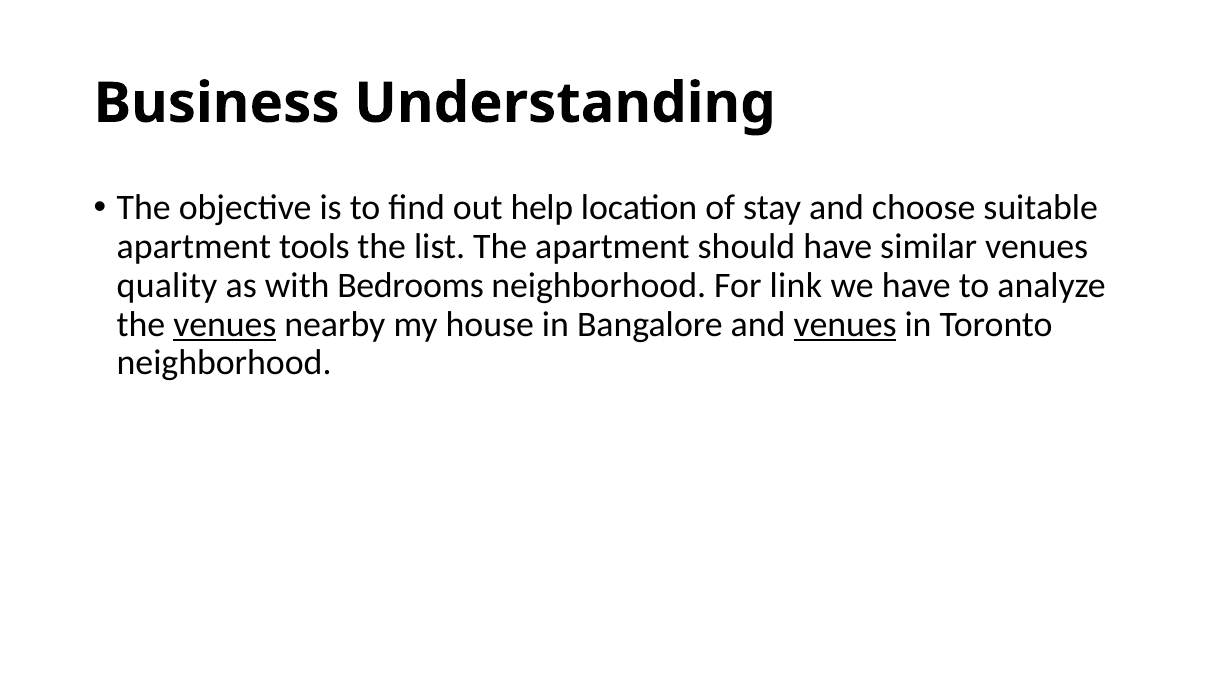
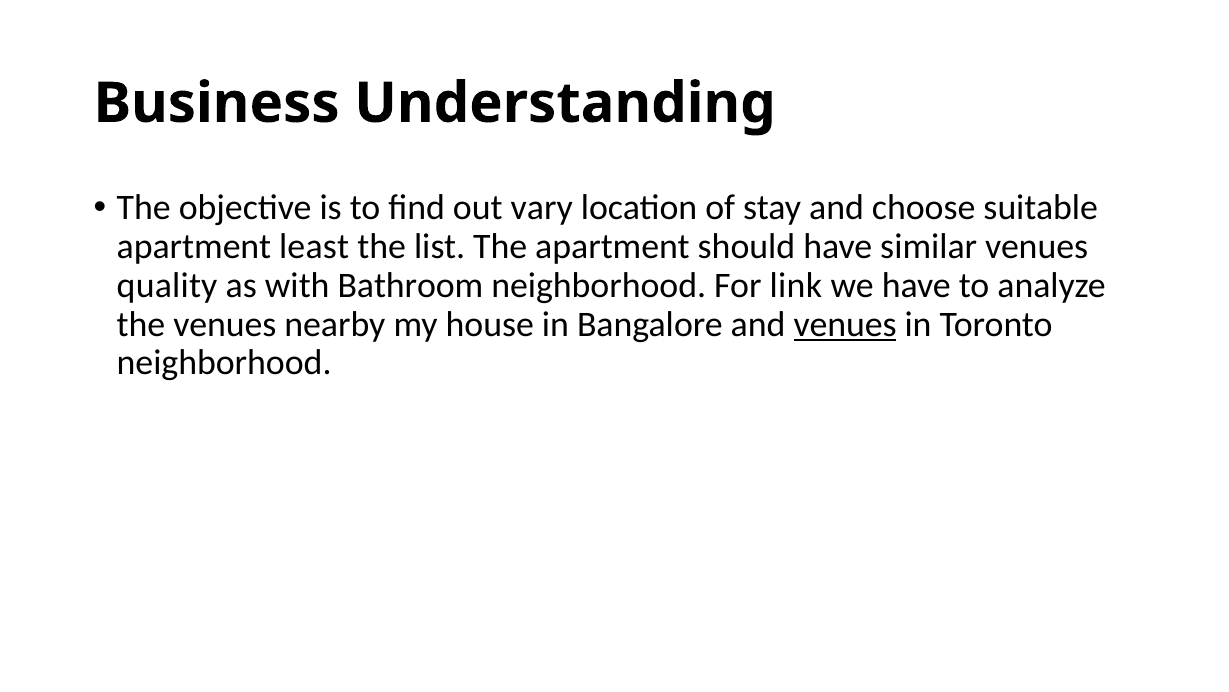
help: help -> vary
tools: tools -> least
Bedrooms: Bedrooms -> Bathroom
venues at (225, 324) underline: present -> none
